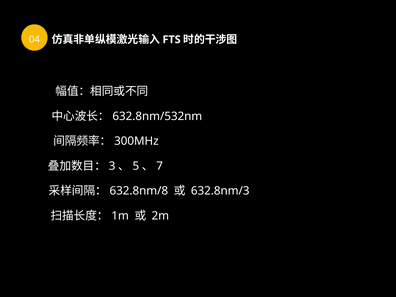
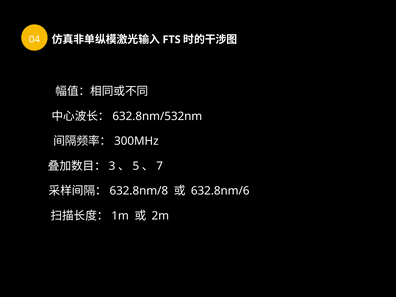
632.8nm/3: 632.8nm/3 -> 632.8nm/6
